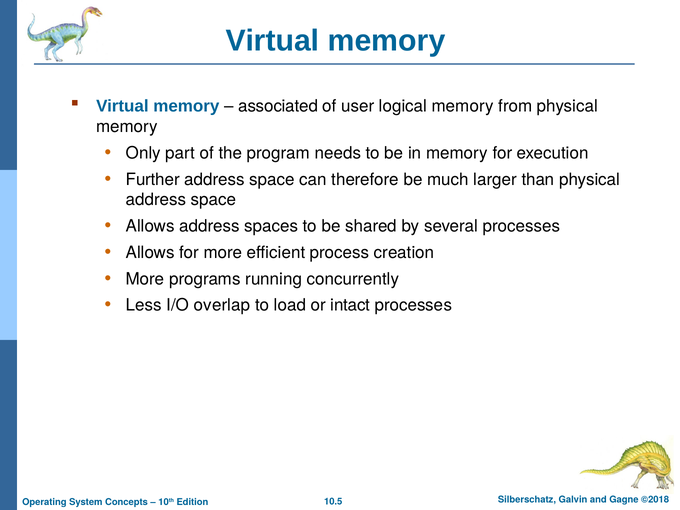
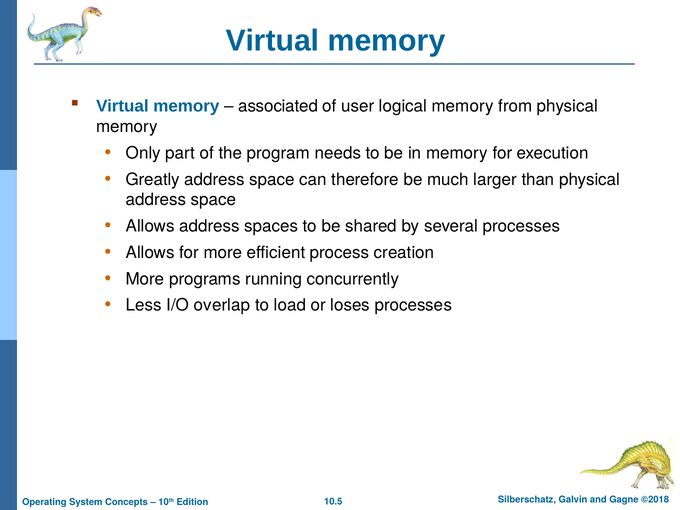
Further: Further -> Greatly
intact: intact -> loses
